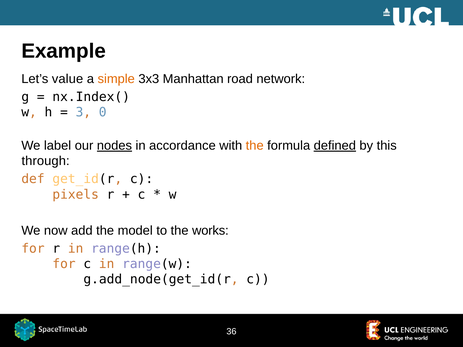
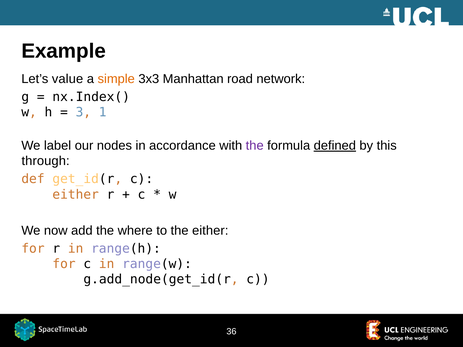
0: 0 -> 1
nodes underline: present -> none
the at (255, 146) colour: orange -> purple
pixels at (76, 195): pixels -> either
model: model -> where
the works: works -> either
